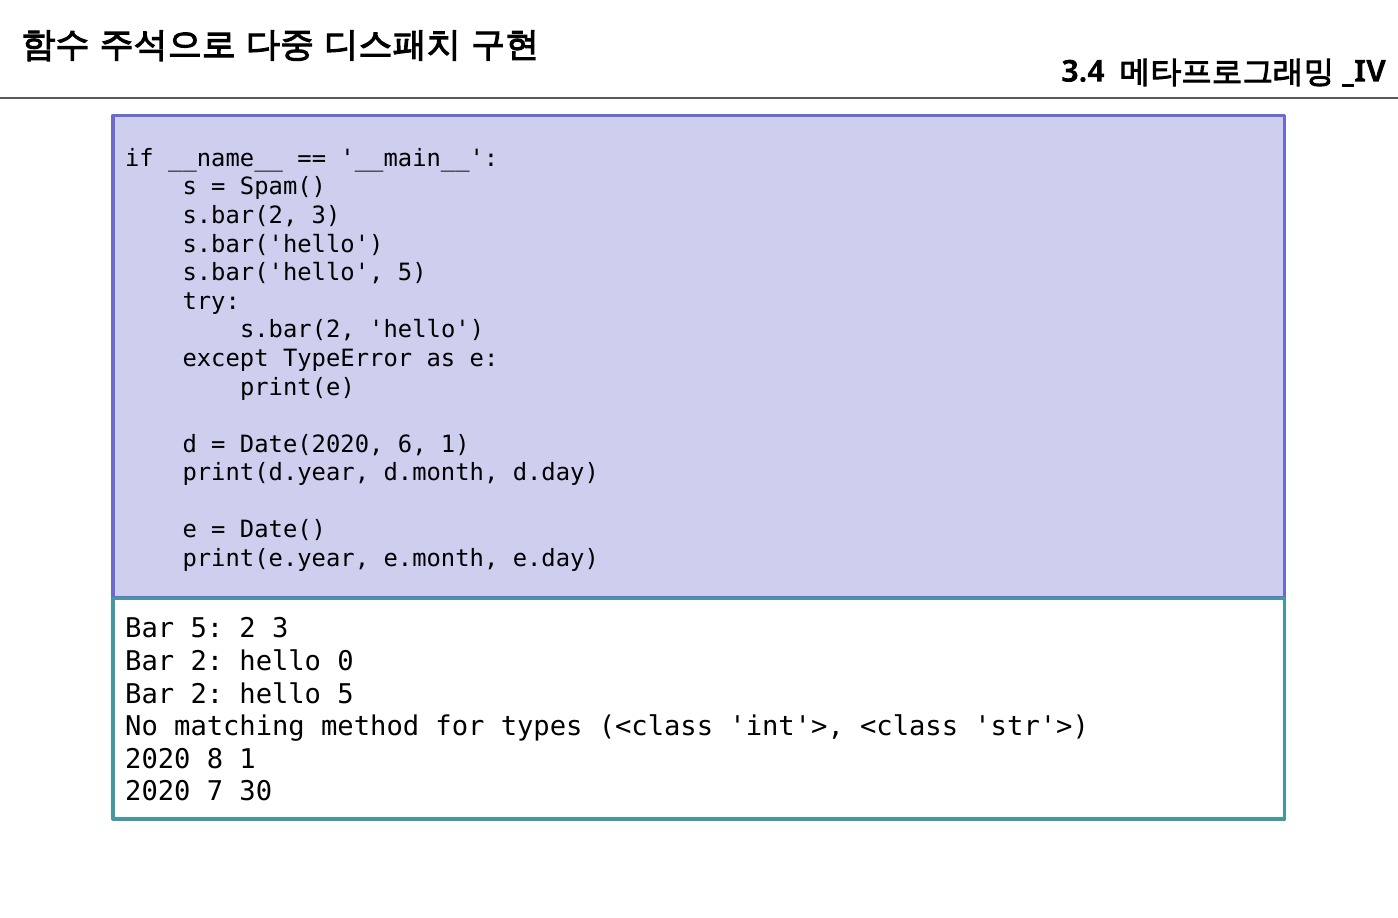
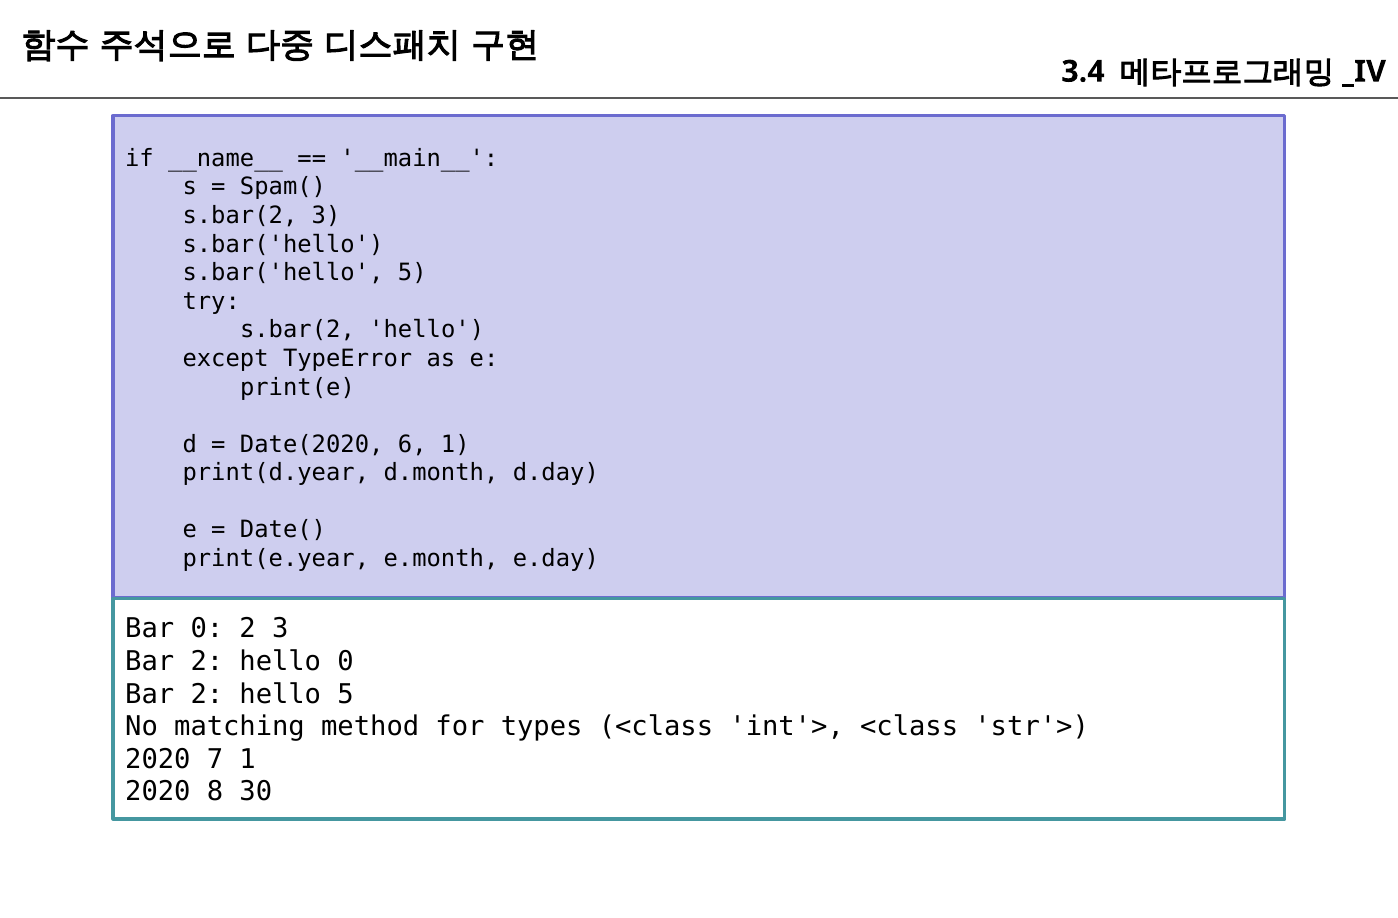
Bar 5: 5 -> 0
8: 8 -> 7
7: 7 -> 8
